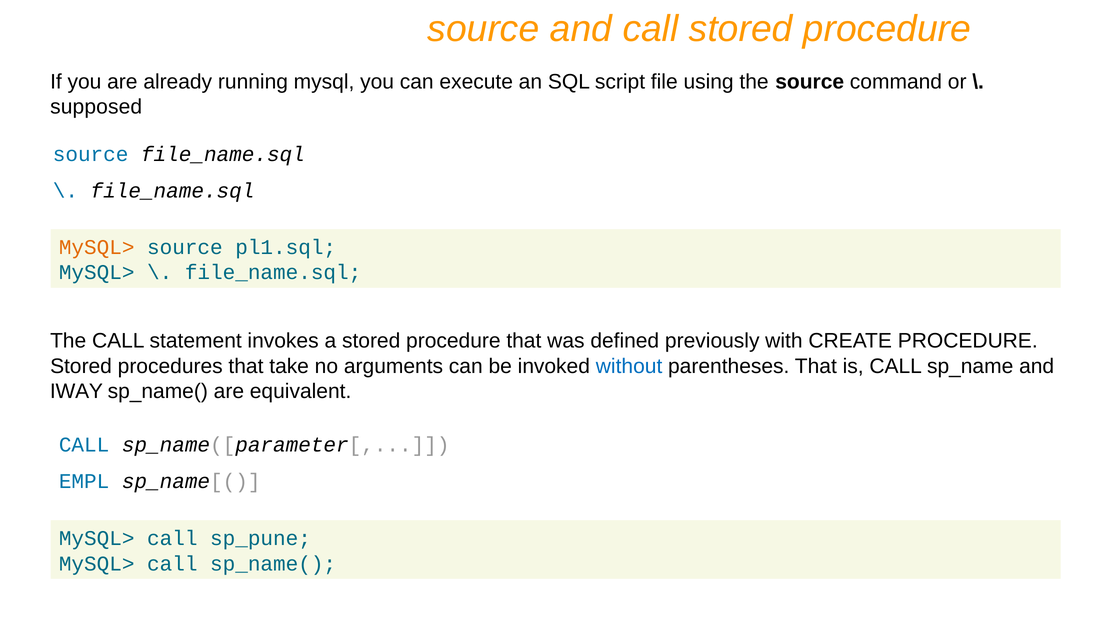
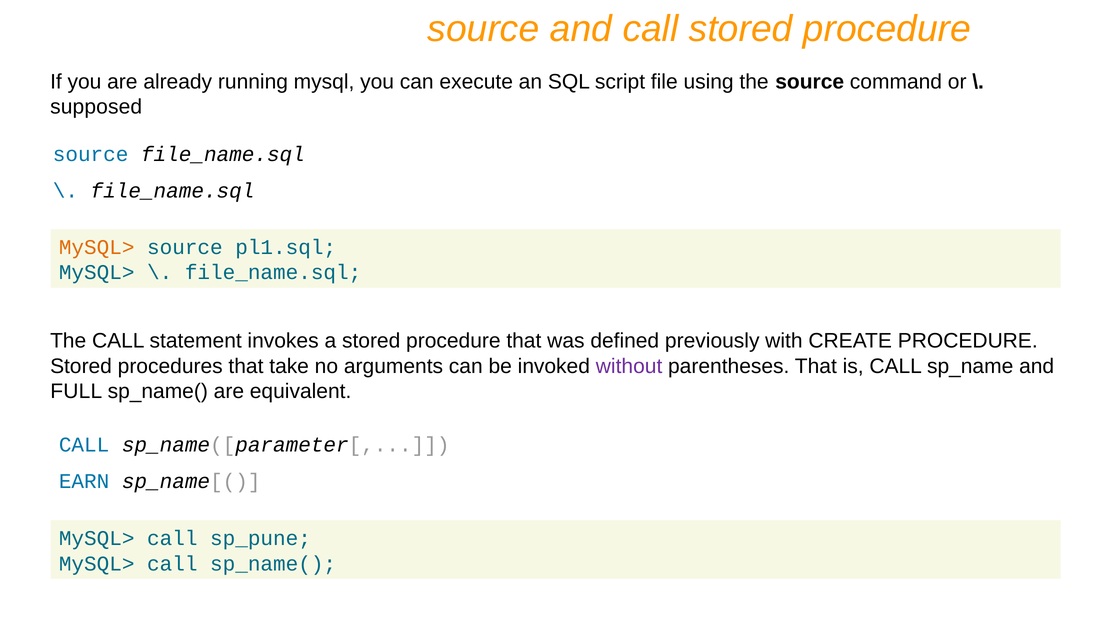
without colour: blue -> purple
IWAY: IWAY -> FULL
EMPL: EMPL -> EARN
